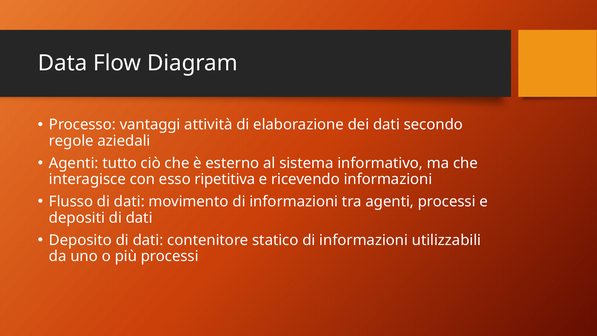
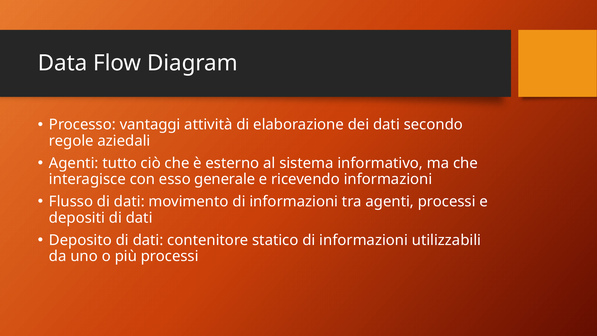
ripetitiva: ripetitiva -> generale
